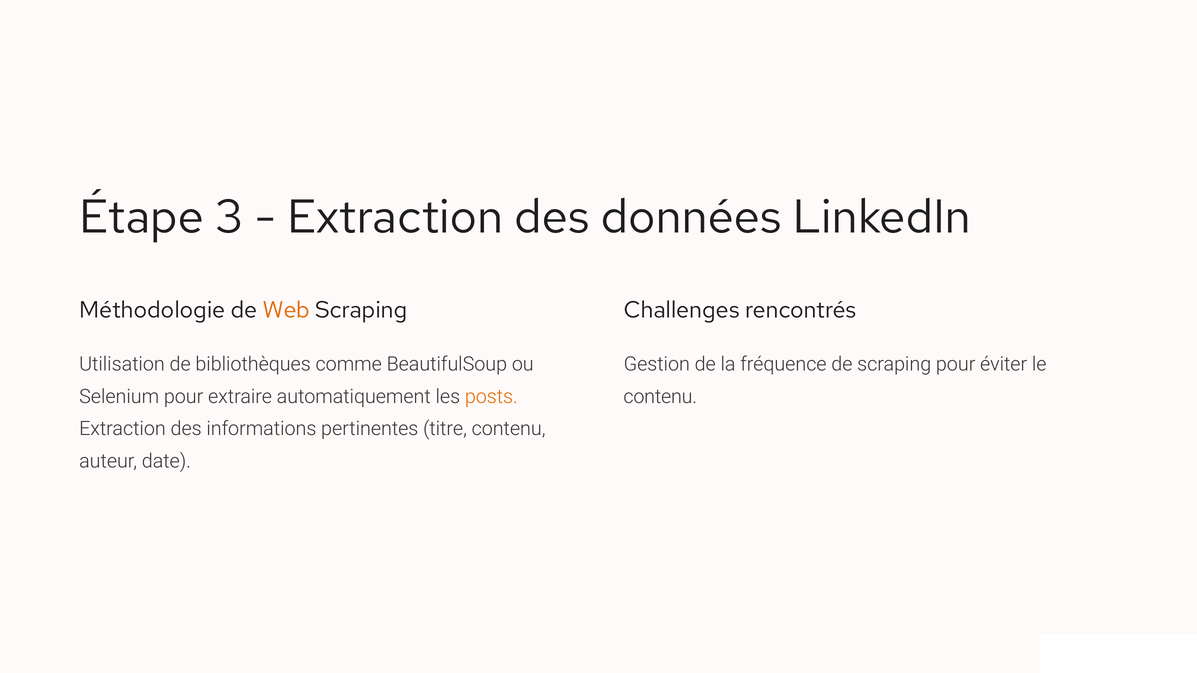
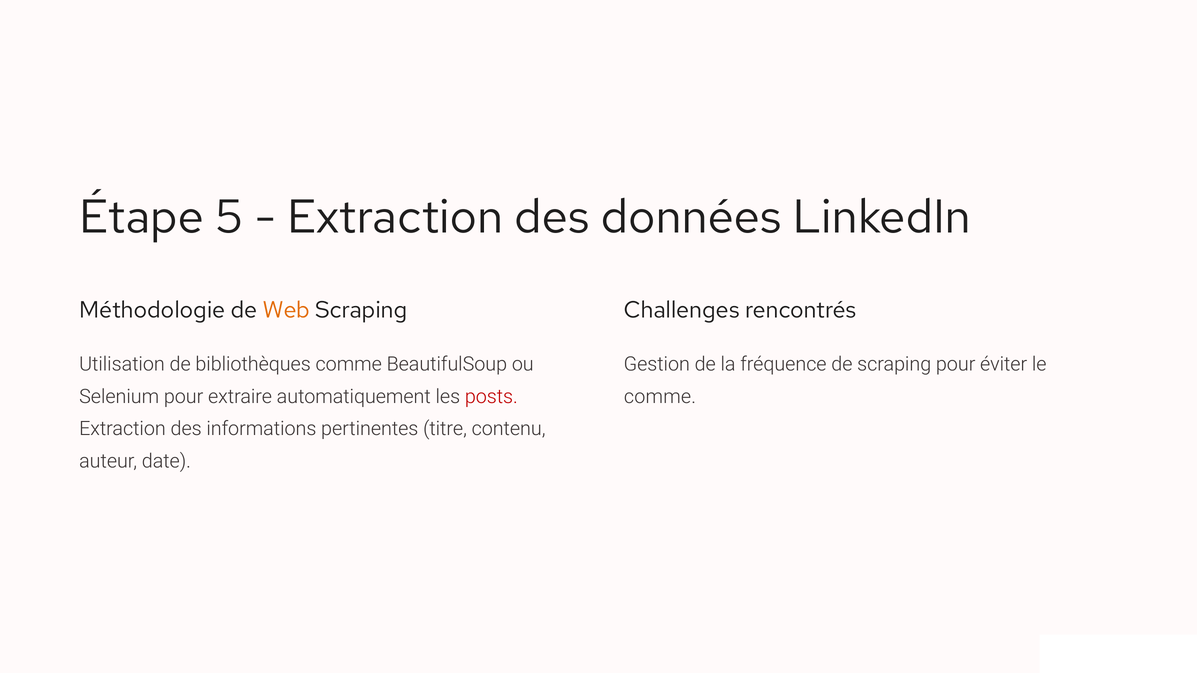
3: 3 -> 5
posts colour: orange -> red
contenu at (660, 397): contenu -> comme
